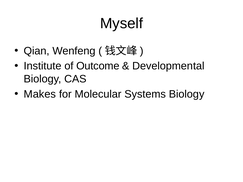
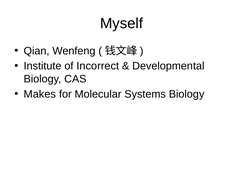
Outcome: Outcome -> Incorrect
